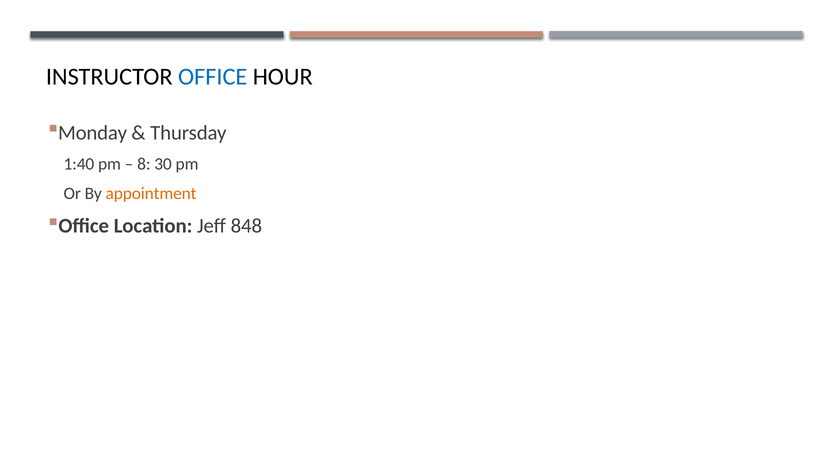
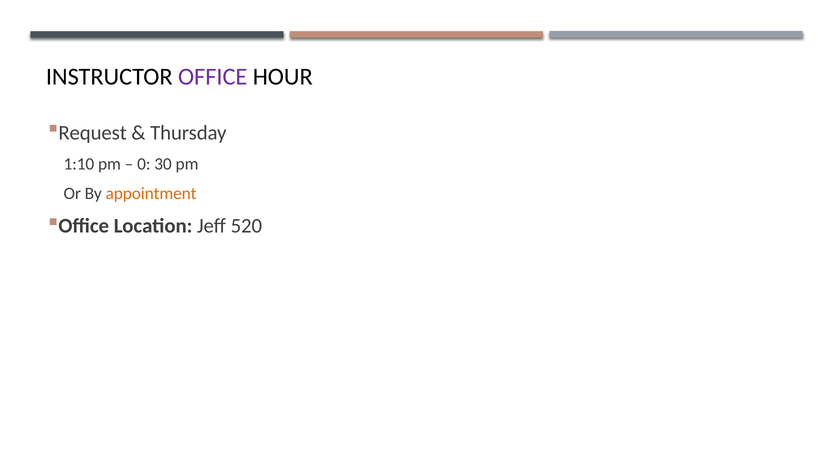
OFFICE at (213, 77) colour: blue -> purple
Monday: Monday -> Request
1:40: 1:40 -> 1:10
8: 8 -> 0
848: 848 -> 520
